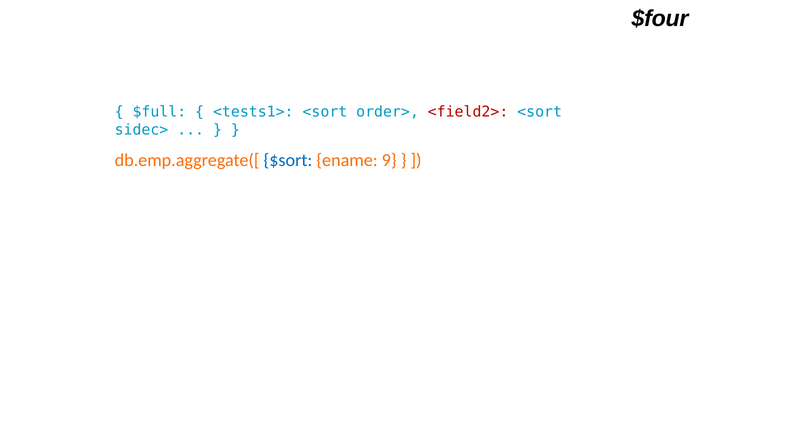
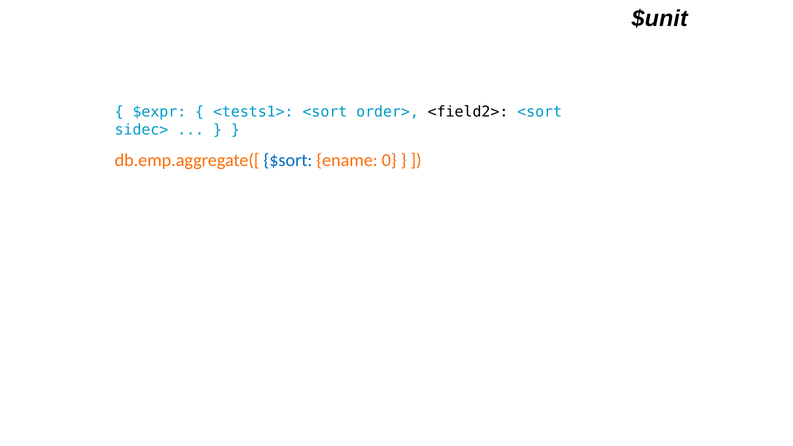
$four: $four -> $unit
$full: $full -> $expr
<field2> colour: red -> black
9: 9 -> 0
